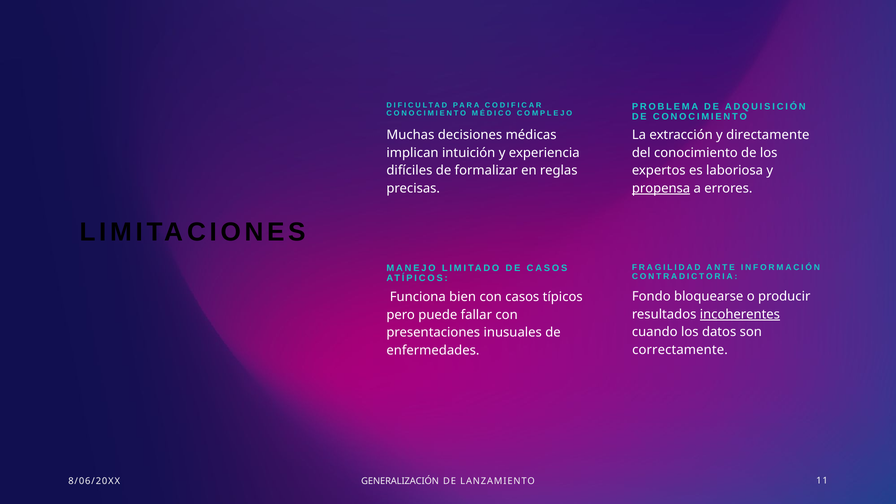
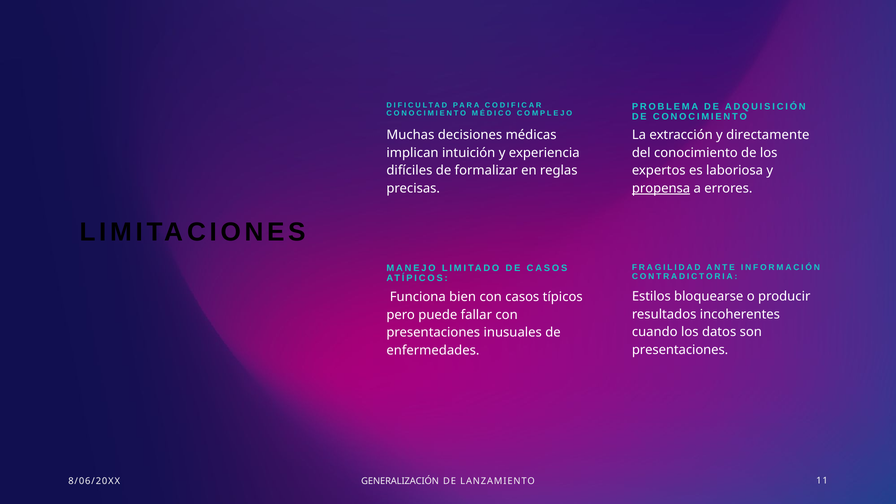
Fondo: Fondo -> Estilos
incoherentes underline: present -> none
correctamente at (680, 350): correctamente -> presentaciones
